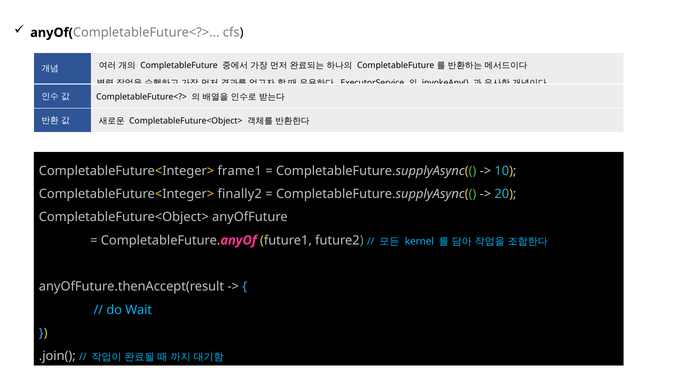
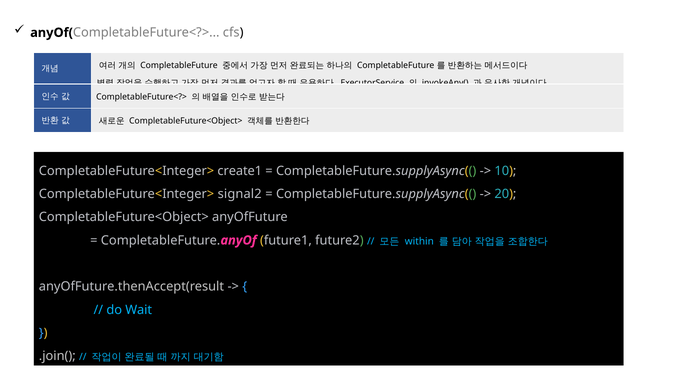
frame1: frame1 -> create1
finally2: finally2 -> signal2
kernel: kernel -> within
